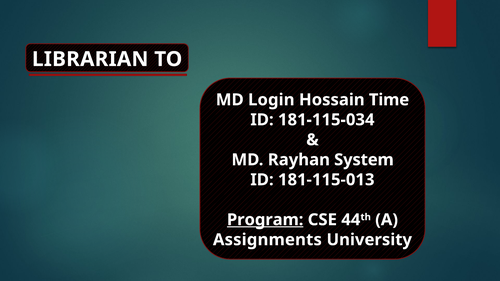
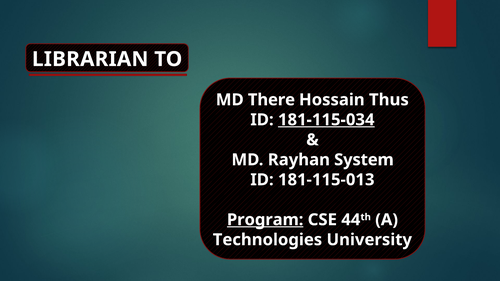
Login: Login -> There
Time: Time -> Thus
181-115-034 underline: none -> present
Assignments: Assignments -> Technologies
